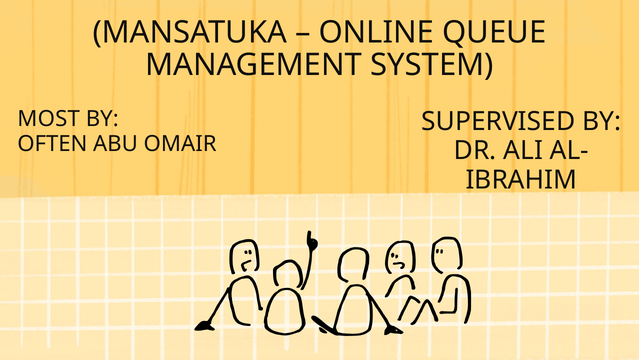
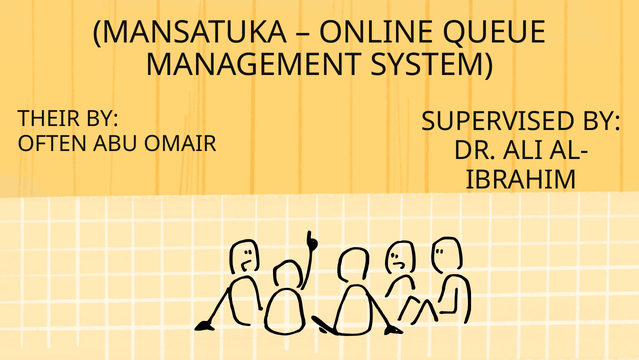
MOST: MOST -> THEIR
